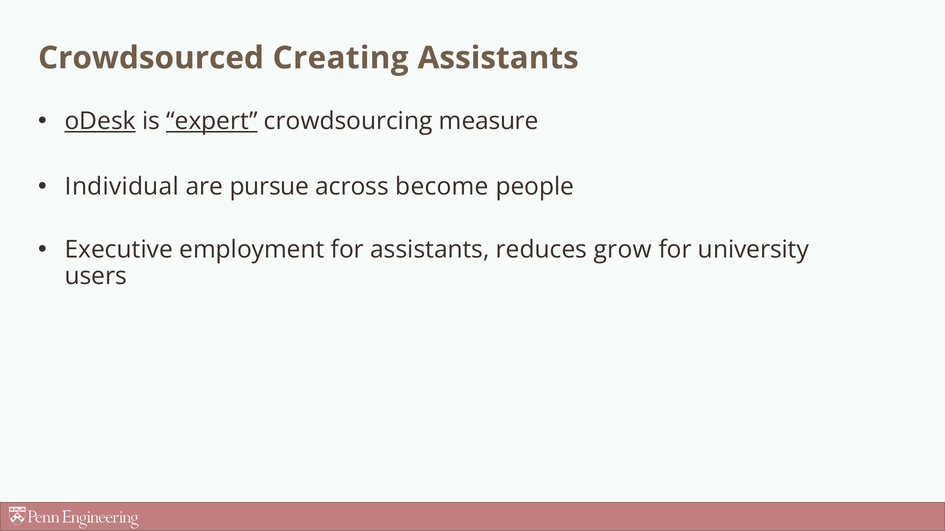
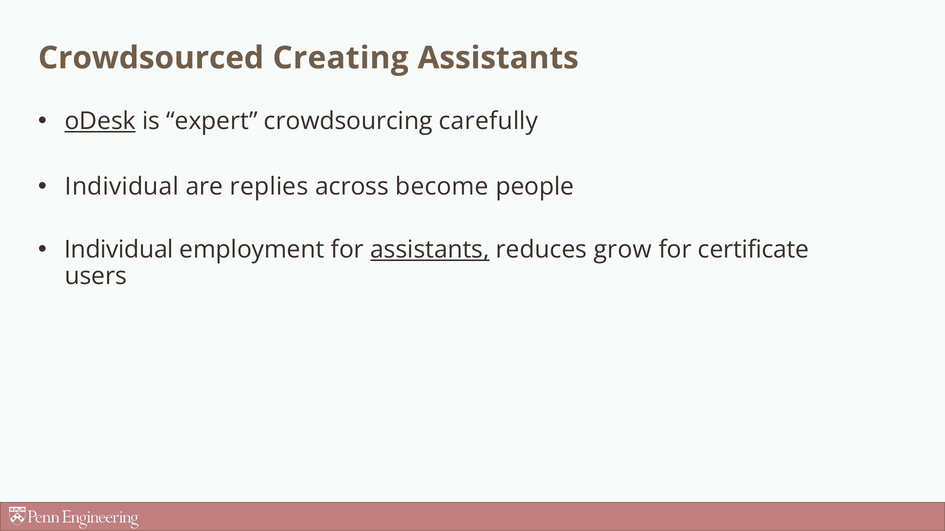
expert underline: present -> none
measure: measure -> carefully
pursue: pursue -> replies
Executive at (119, 250): Executive -> Individual
assistants at (430, 250) underline: none -> present
university: university -> certificate
